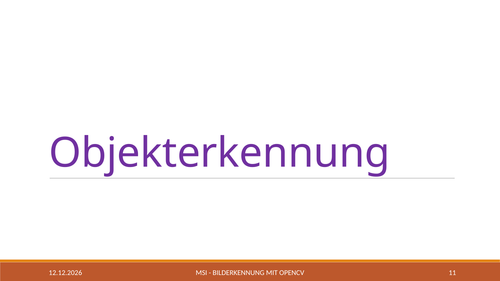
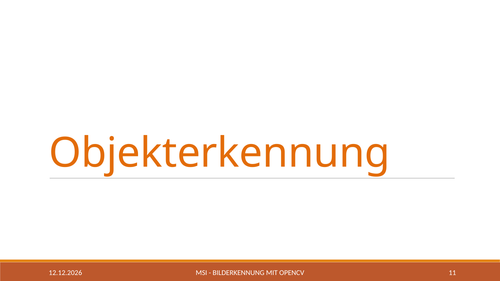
Objekterkennung colour: purple -> orange
